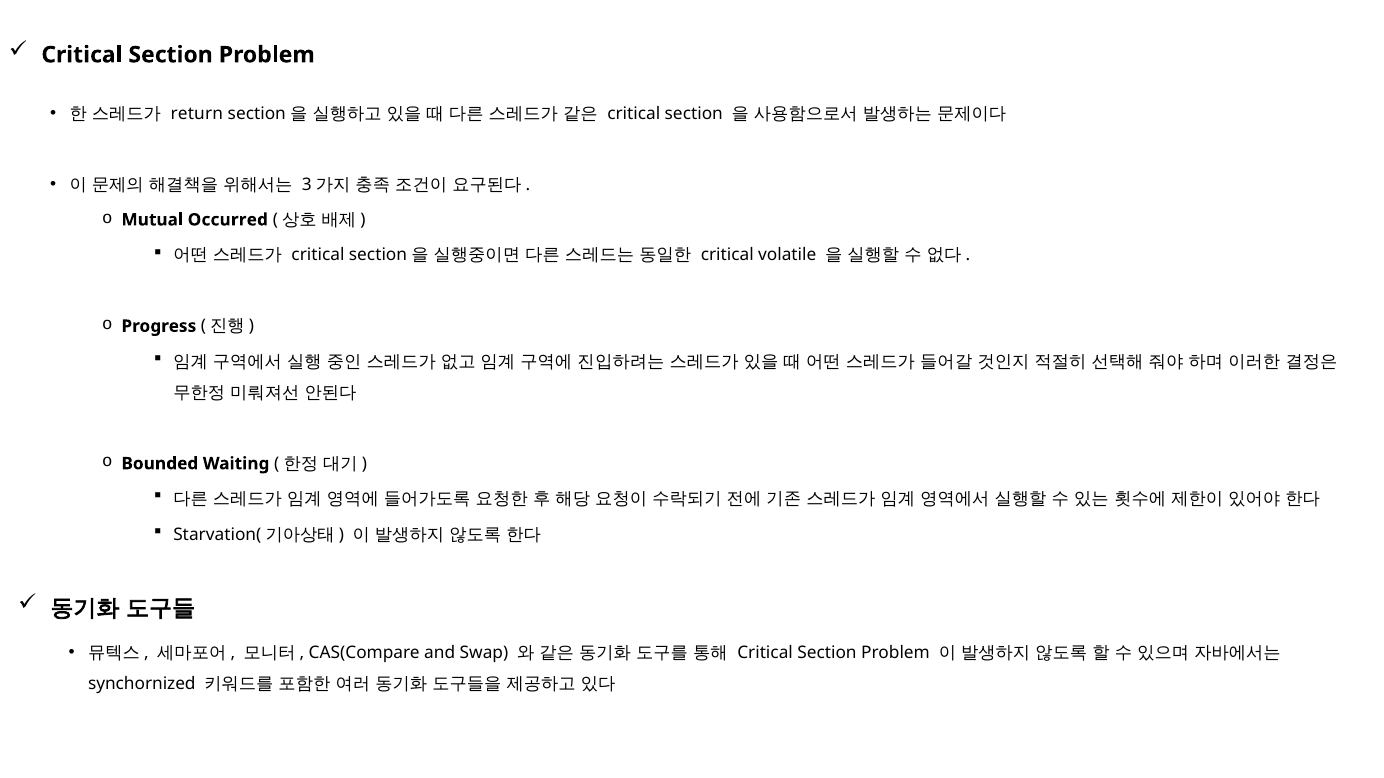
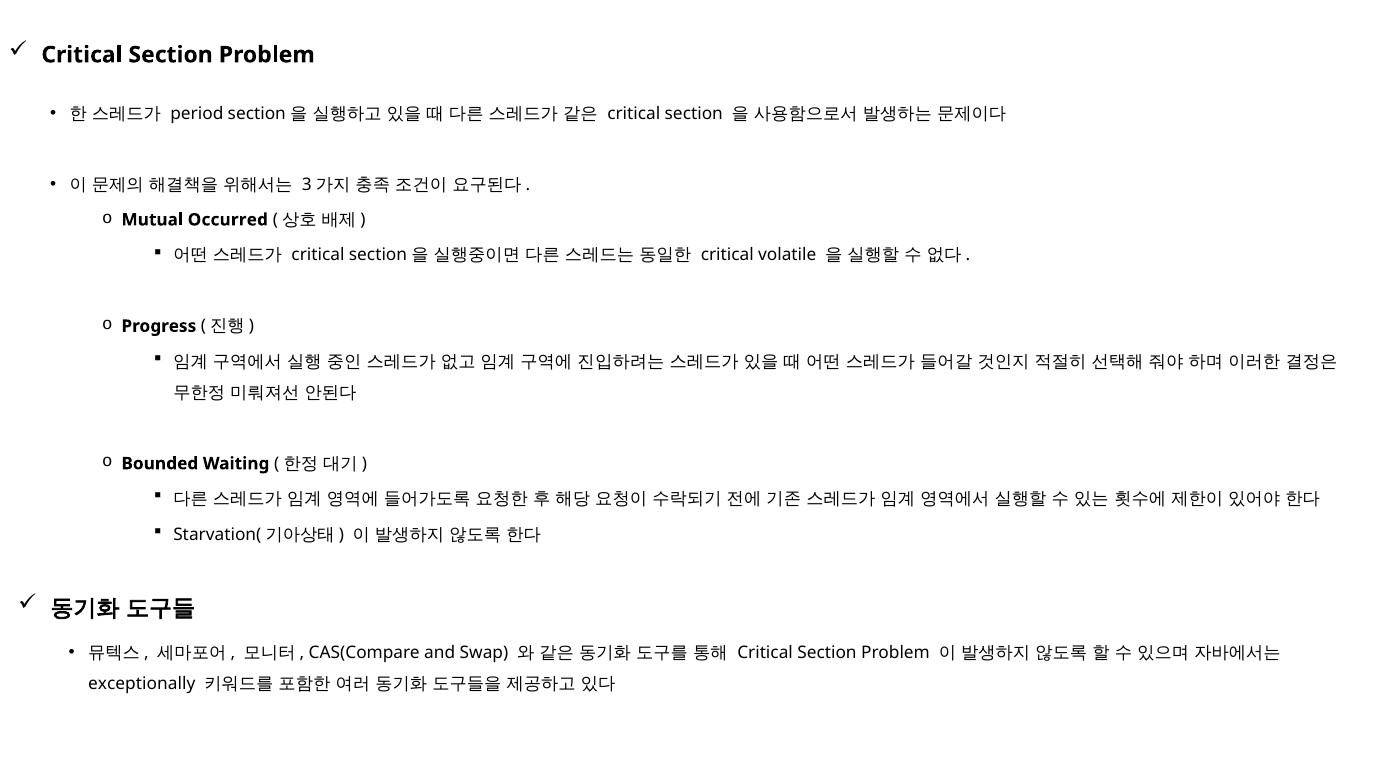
return: return -> period
synchornized: synchornized -> exceptionally
